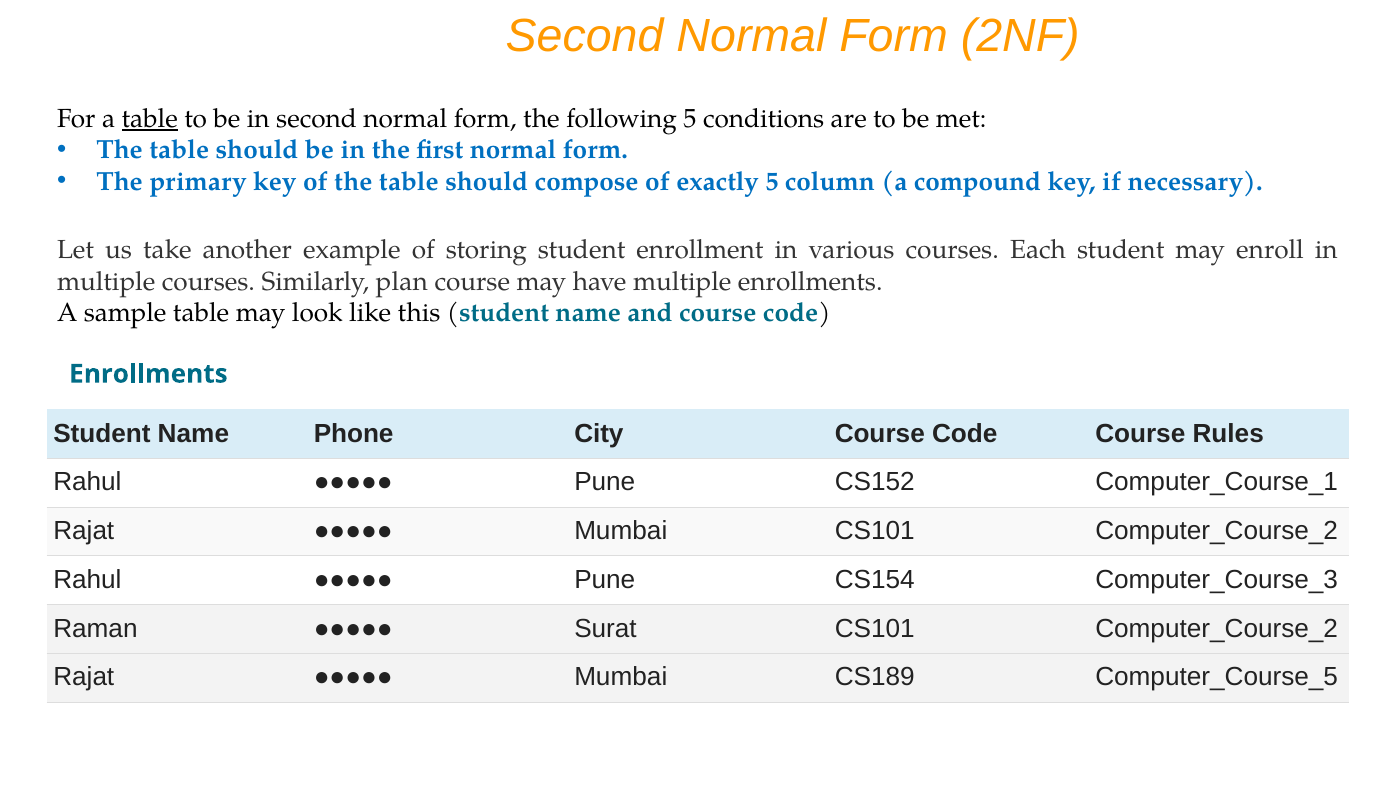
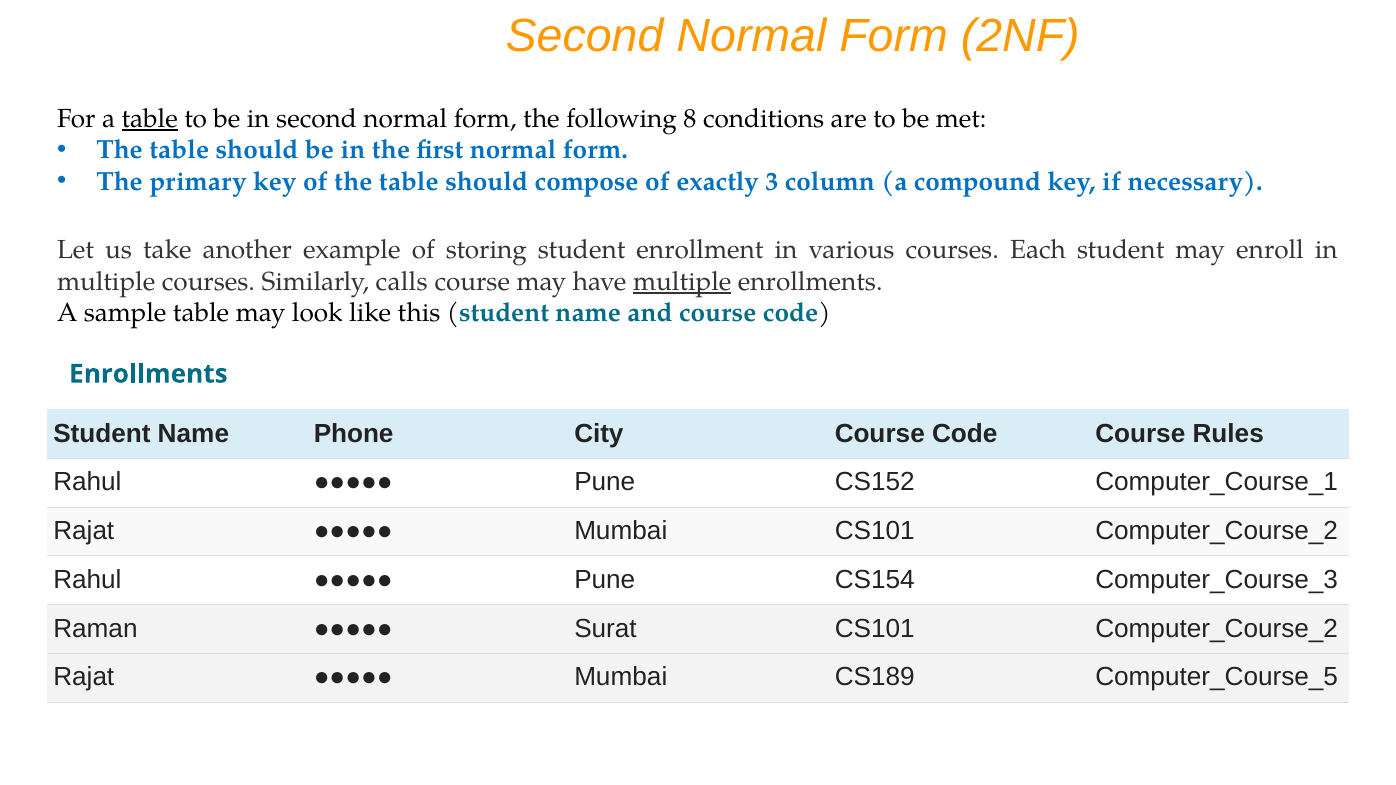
following 5: 5 -> 8
exactly 5: 5 -> 3
plan: plan -> calls
multiple at (682, 282) underline: none -> present
